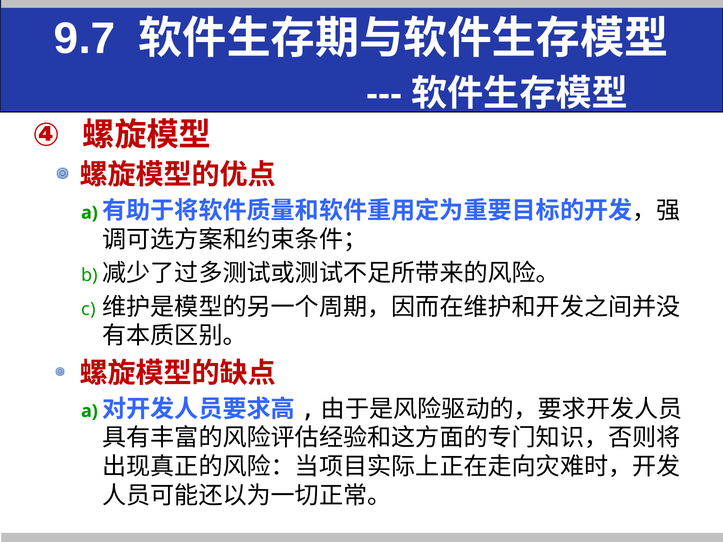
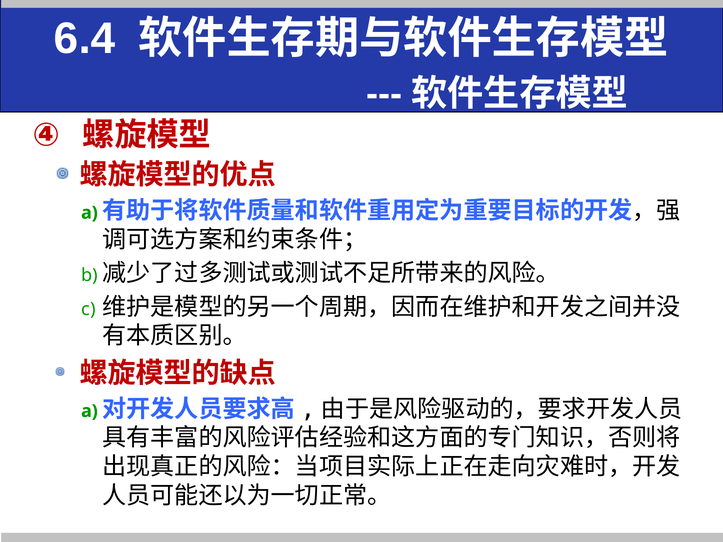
9.7: 9.7 -> 6.4
